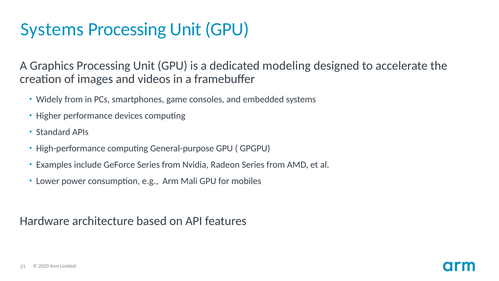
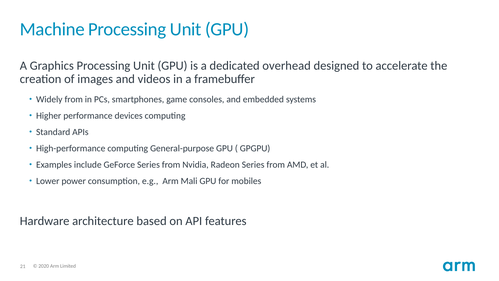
Systems at (52, 29): Systems -> Machine
modeling: modeling -> overhead
